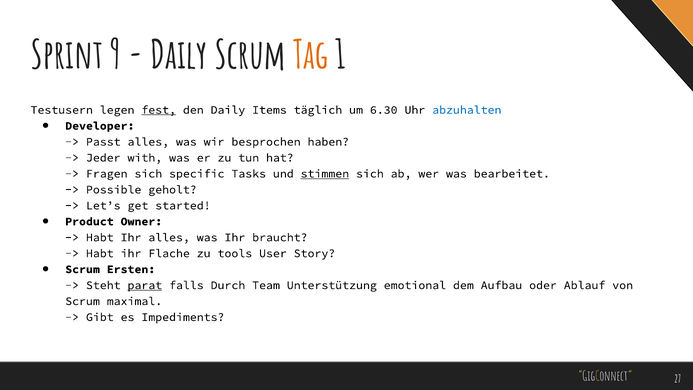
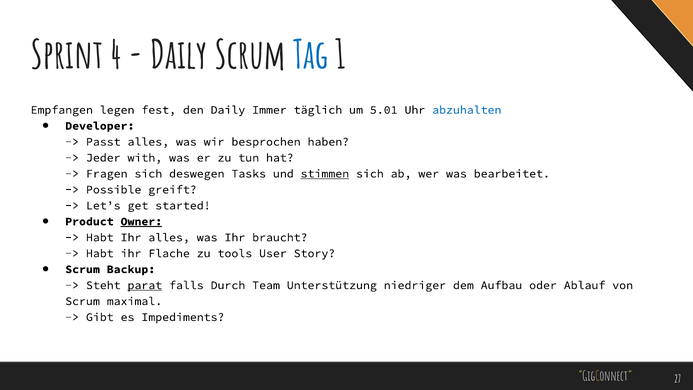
9: 9 -> 4
Tag colour: orange -> blue
Testusern: Testusern -> Empfangen
fest underline: present -> none
Items: Items -> Immer
6.30: 6.30 -> 5.01
specific: specific -> deswegen
geholt: geholt -> greift
Owner underline: none -> present
Ersten: Ersten -> Backup
emotional: emotional -> niedriger
